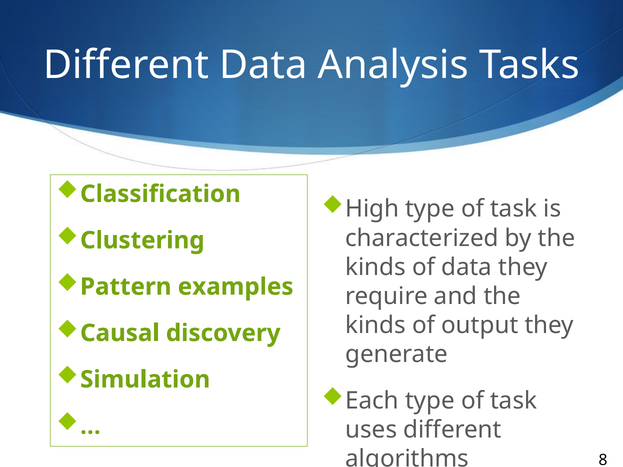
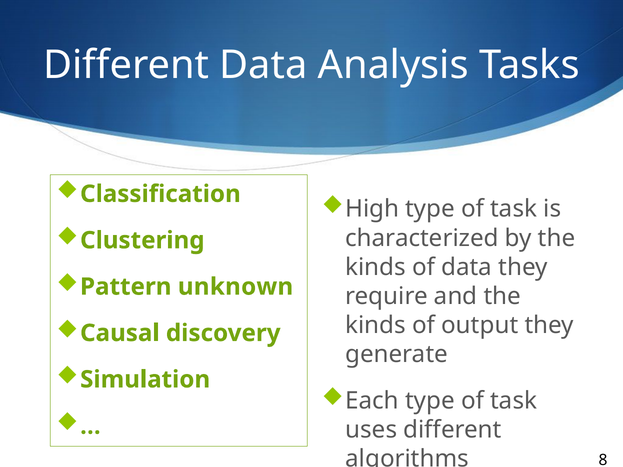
examples: examples -> unknown
